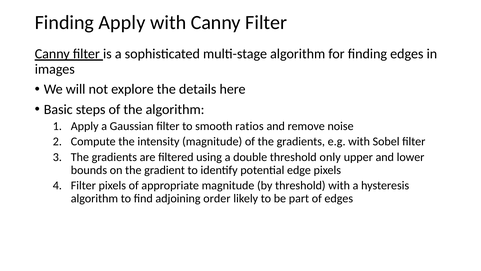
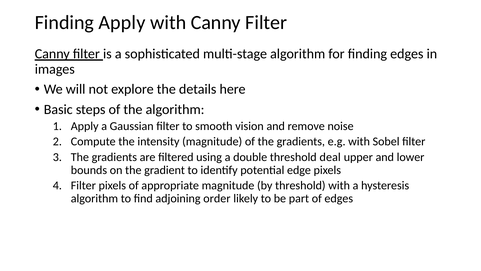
ratios: ratios -> vision
only: only -> deal
